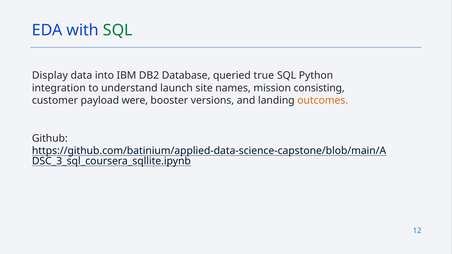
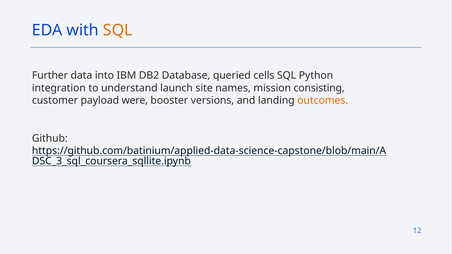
SQL at (118, 30) colour: green -> orange
Display: Display -> Further
true: true -> cells
